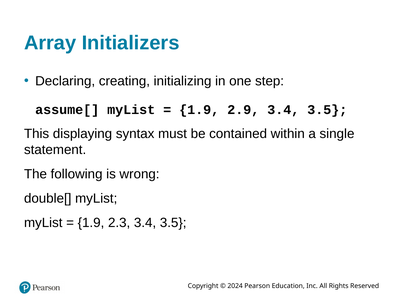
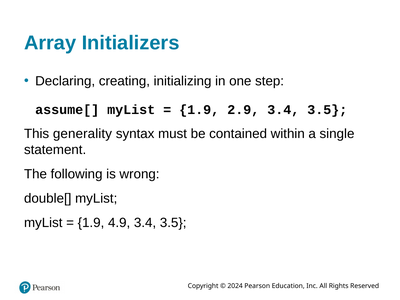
displaying: displaying -> generality
2.3: 2.3 -> 4.9
